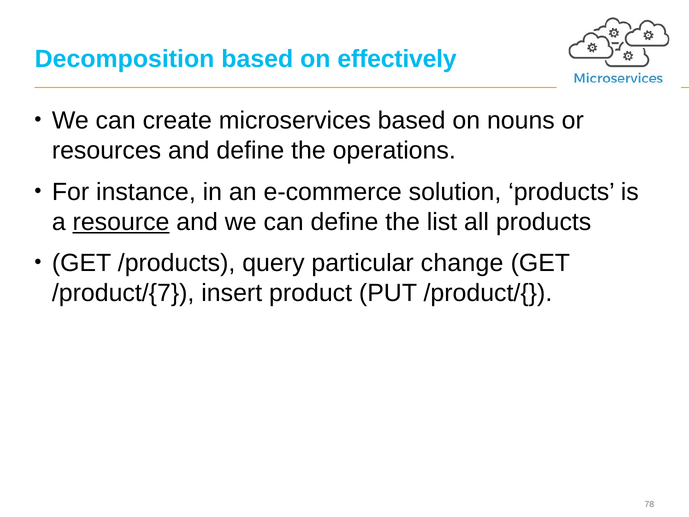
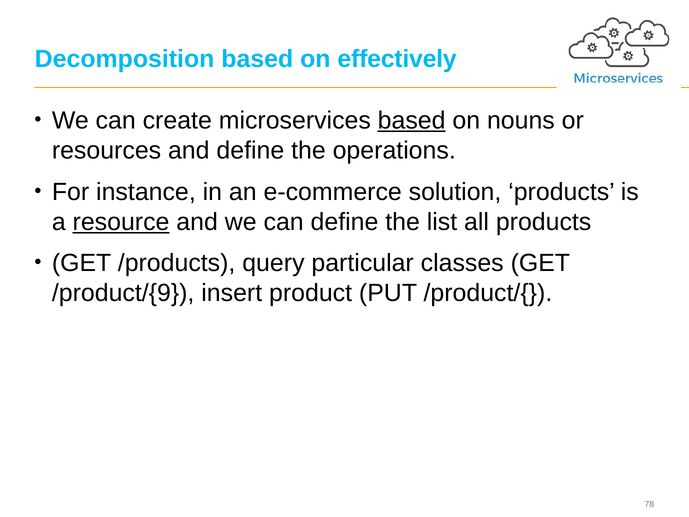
based at (412, 121) underline: none -> present
change: change -> classes
/product/{7: /product/{7 -> /product/{9
